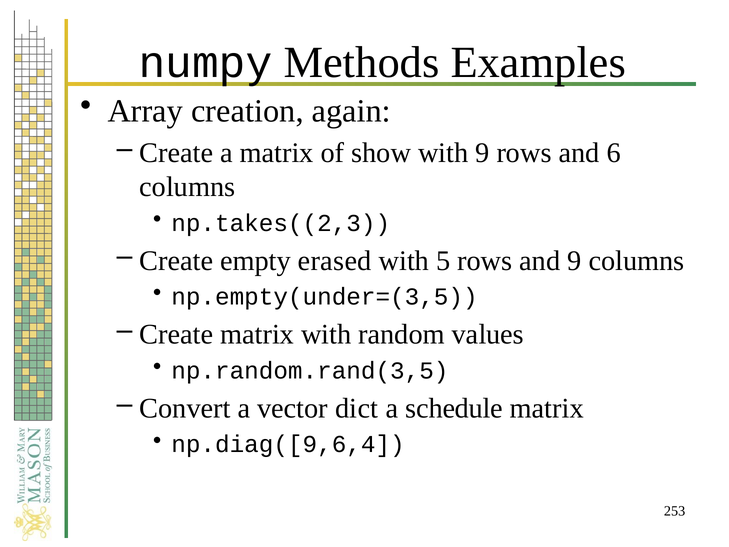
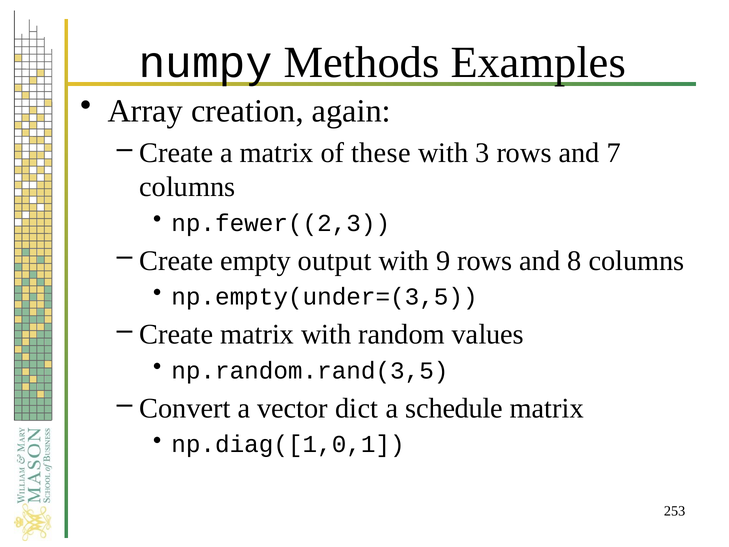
show: show -> these
with 9: 9 -> 3
6: 6 -> 7
np.takes((2,3: np.takes((2,3 -> np.fewer((2,3
erased: erased -> output
5: 5 -> 9
and 9: 9 -> 8
np.diag([9,6,4: np.diag([9,6,4 -> np.diag([1,0,1
